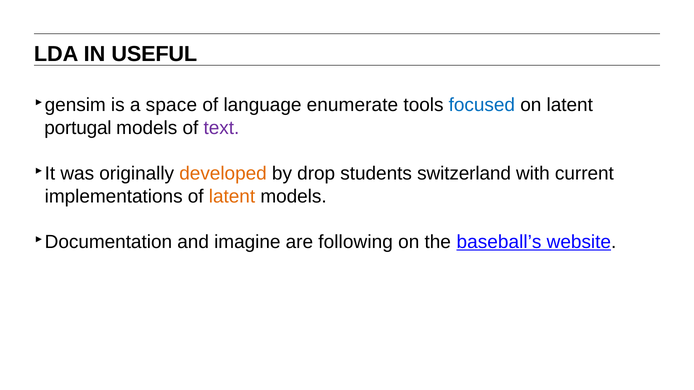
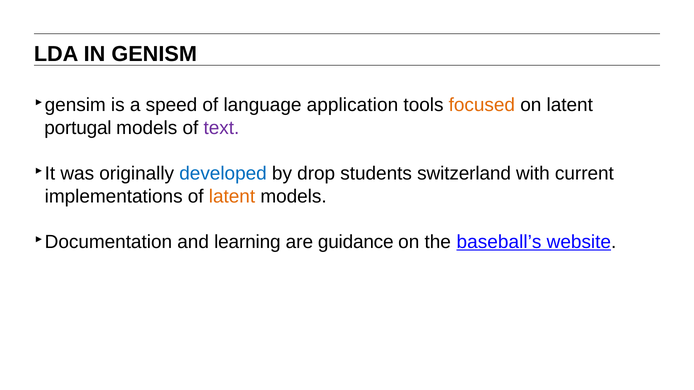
USEFUL: USEFUL -> GENISM
space: space -> speed
enumerate: enumerate -> application
focused colour: blue -> orange
developed colour: orange -> blue
imagine: imagine -> learning
following: following -> guidance
